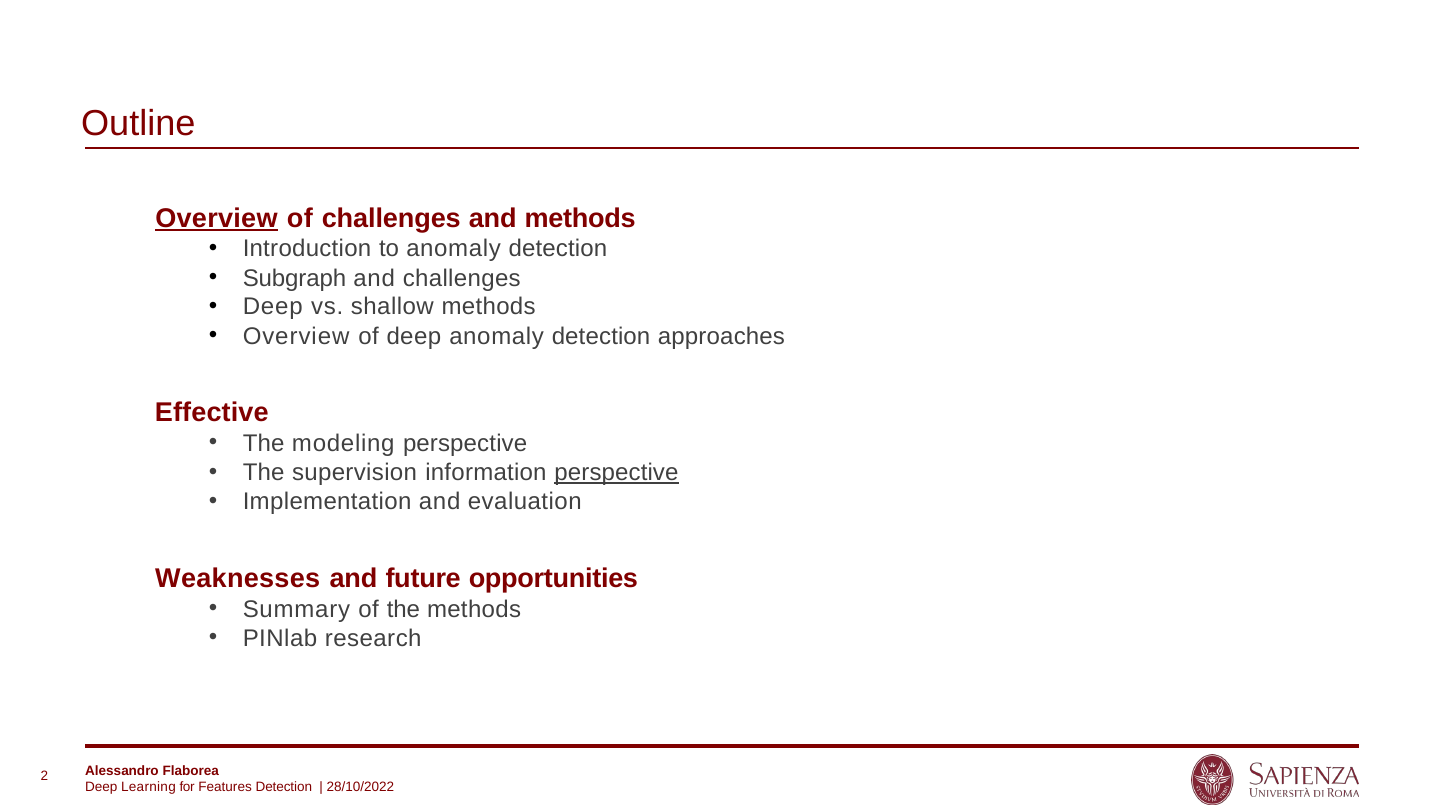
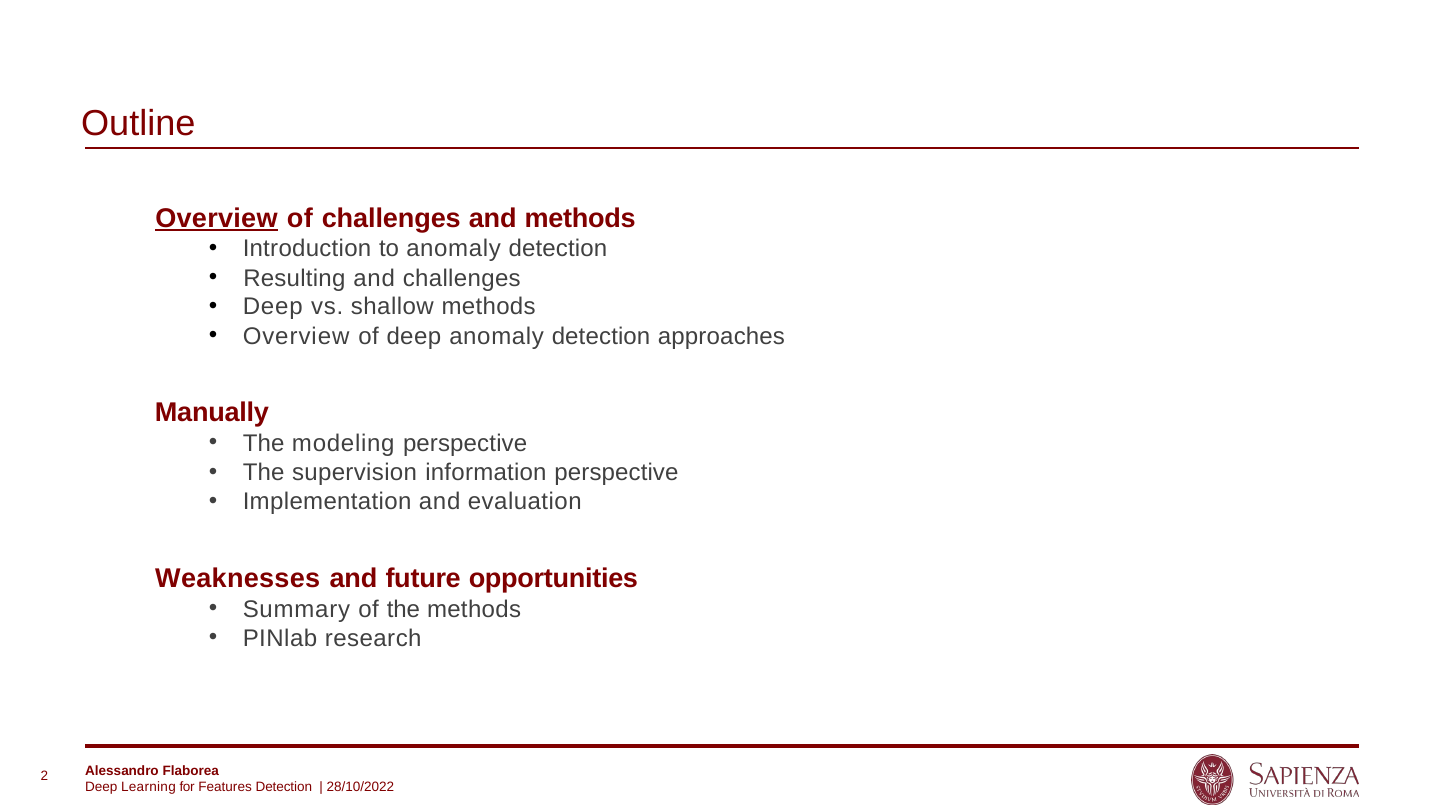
Subgraph: Subgraph -> Resulting
Effective: Effective -> Manually
perspective at (616, 473) underline: present -> none
